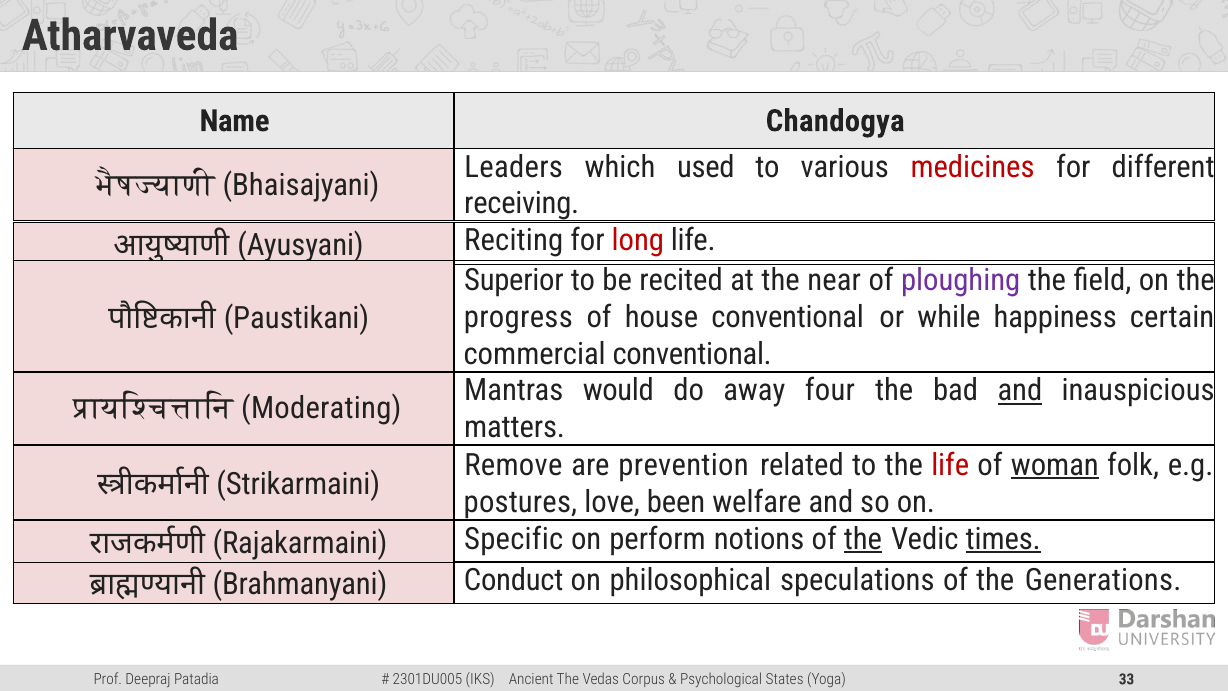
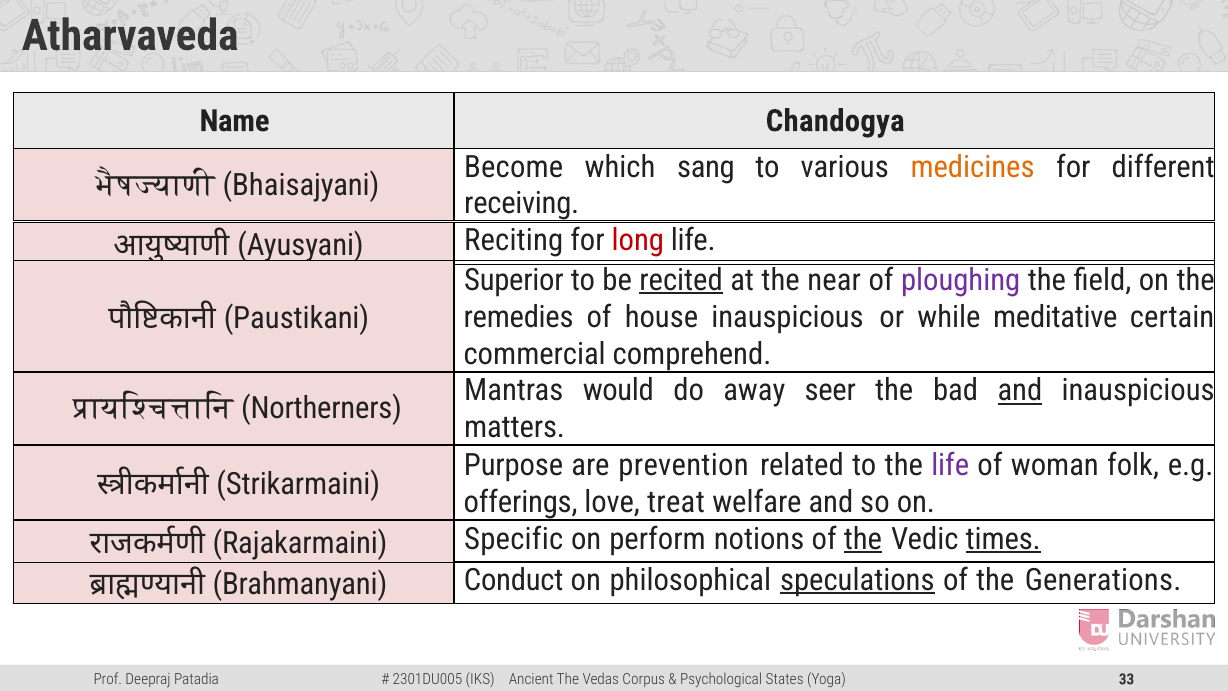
Leaders: Leaders -> Become
used: used -> sang
medicines colour: red -> orange
recited underline: none -> present
progress: progress -> remedies
house conventional: conventional -> inauspicious
happiness: happiness -> meditative
commercial conventional: conventional -> comprehend
four: four -> seer
Moderating: Moderating -> Northerners
Remove: Remove -> Purpose
life at (950, 465) colour: red -> purple
woman underline: present -> none
postures: postures -> offerings
been: been -> treat
speculations underline: none -> present
